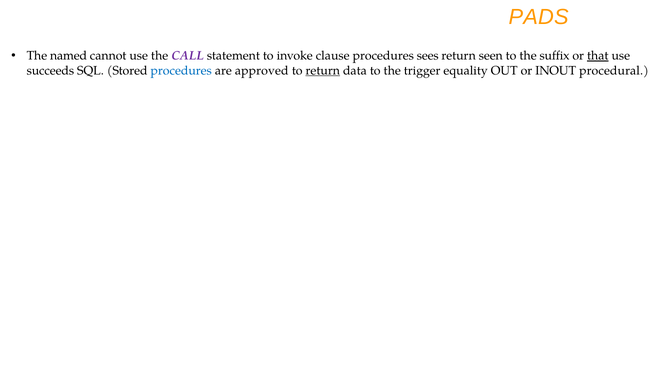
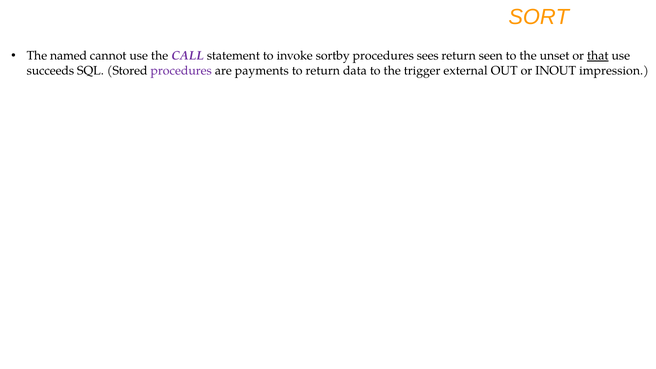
PADS: PADS -> SORT
clause: clause -> sortby
suffix: suffix -> unset
procedures at (181, 70) colour: blue -> purple
approved: approved -> payments
return at (323, 70) underline: present -> none
equality: equality -> external
procedural: procedural -> impression
